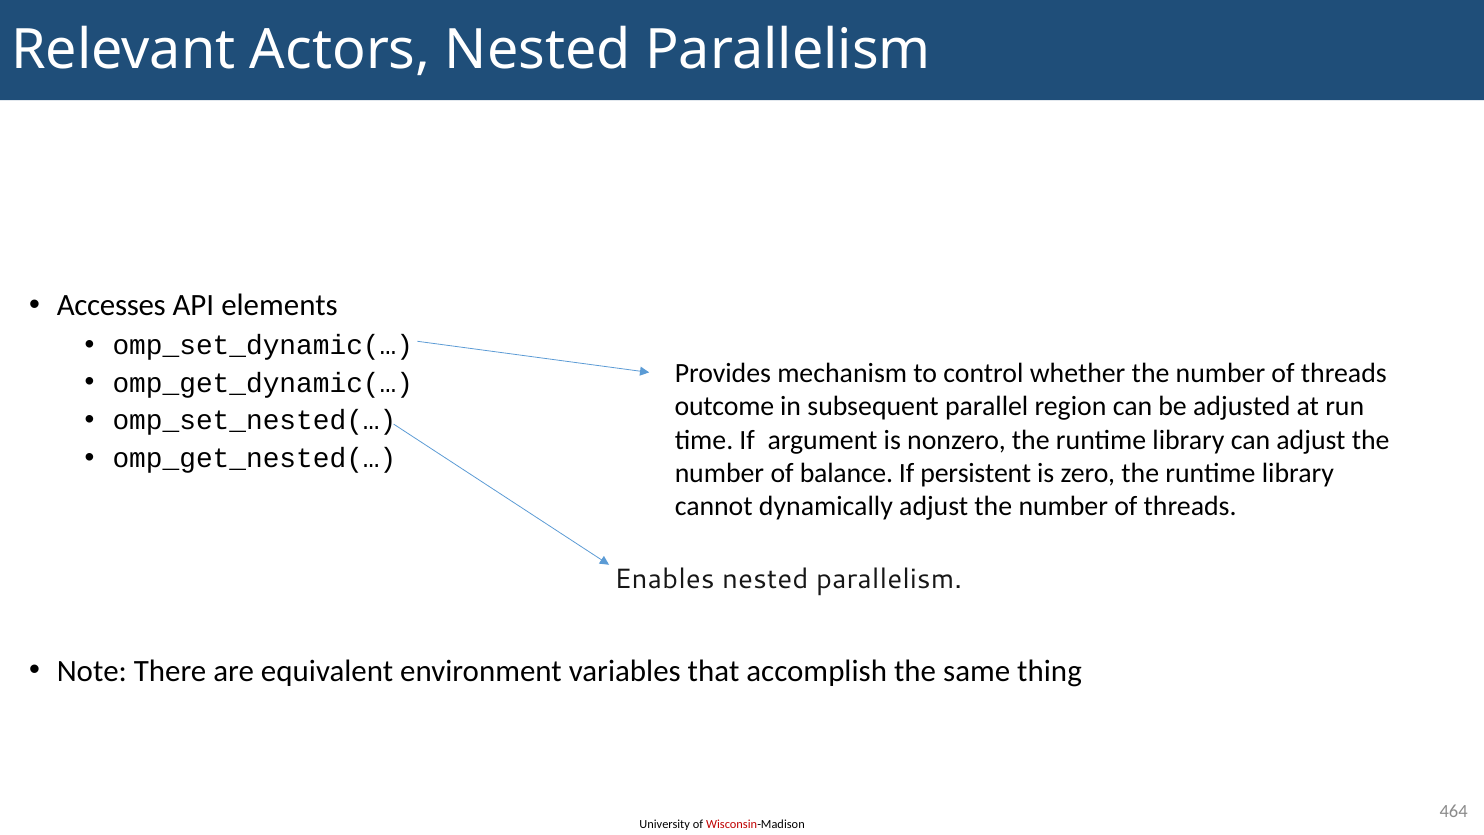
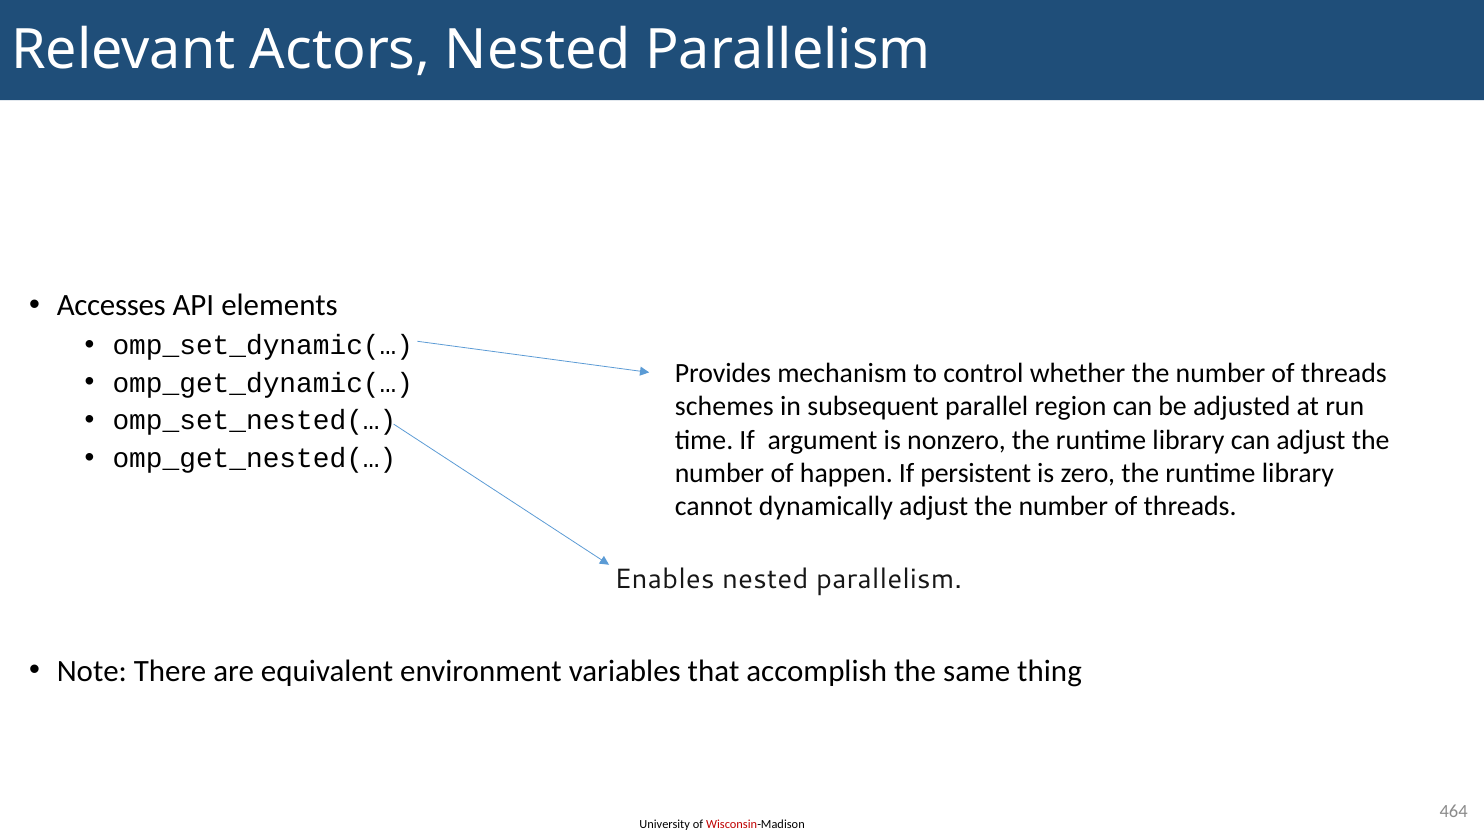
outcome: outcome -> schemes
balance: balance -> happen
